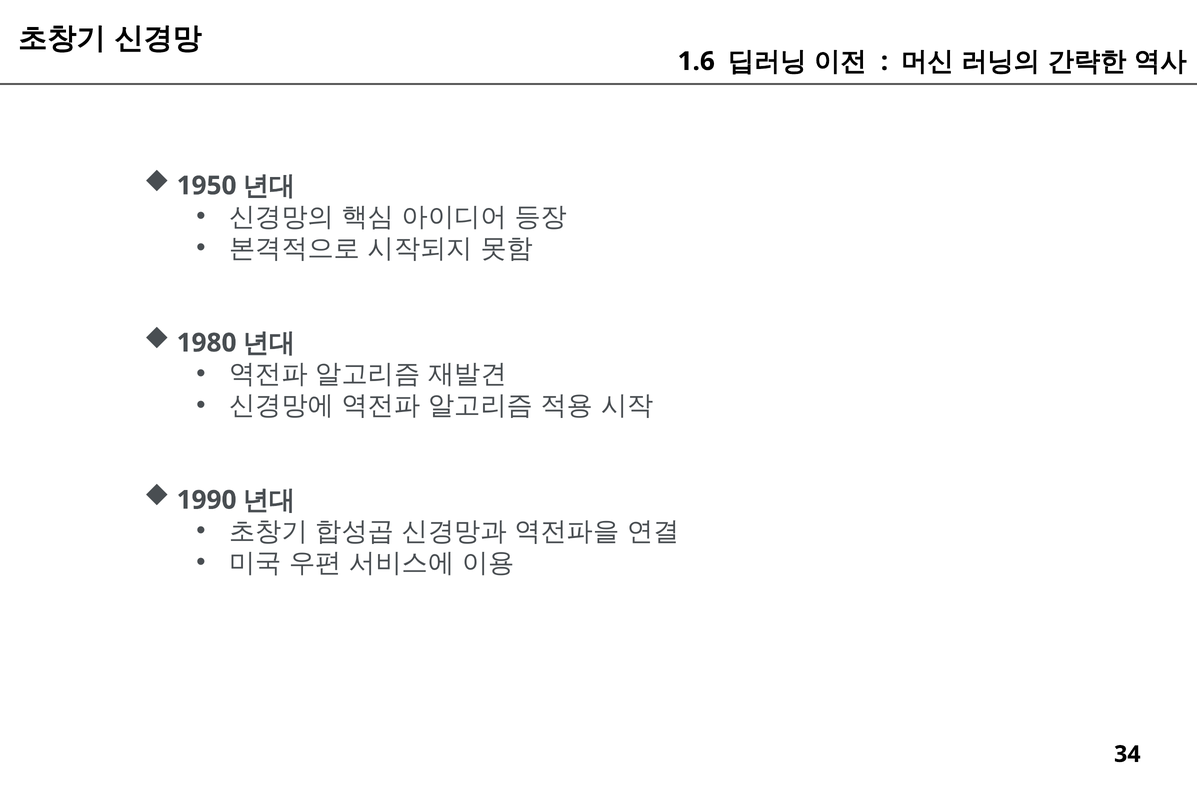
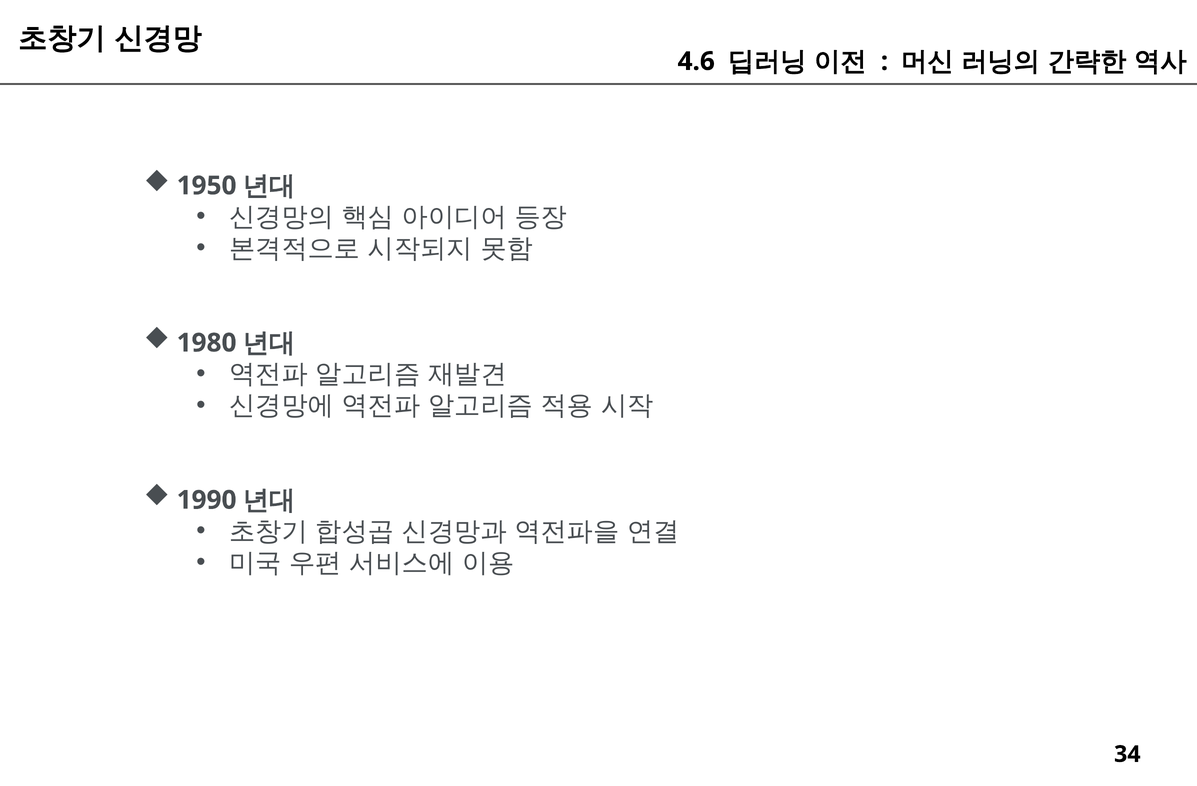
1.6: 1.6 -> 4.6
